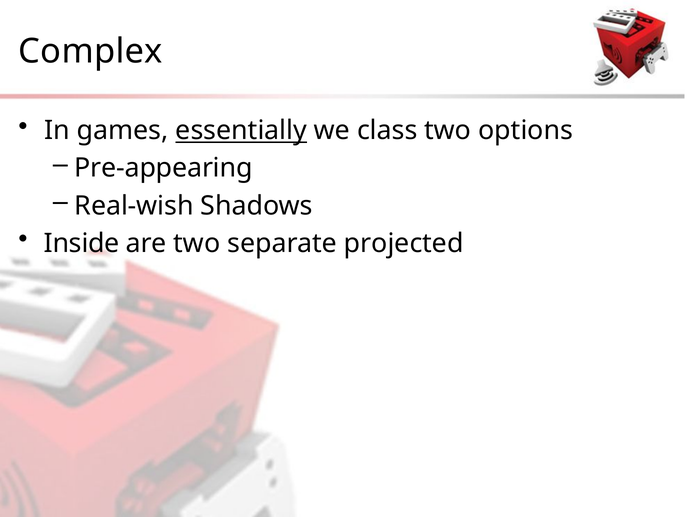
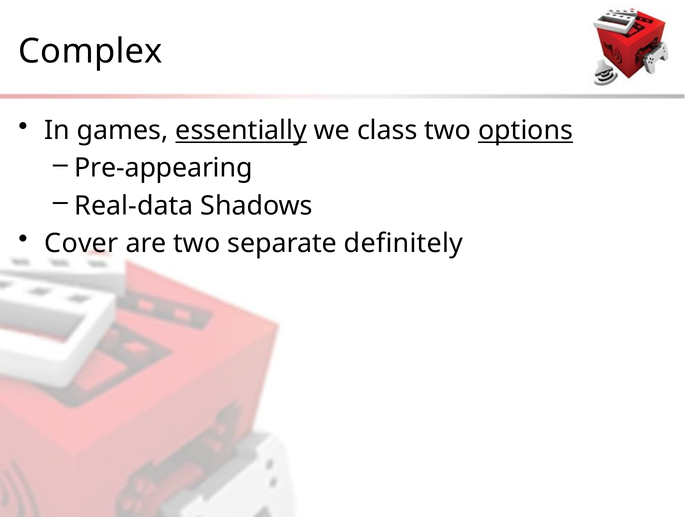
options underline: none -> present
Real-wish: Real-wish -> Real-data
Inside: Inside -> Cover
projected: projected -> definitely
